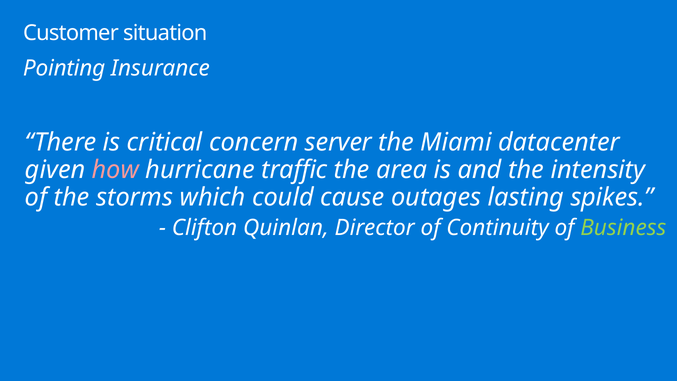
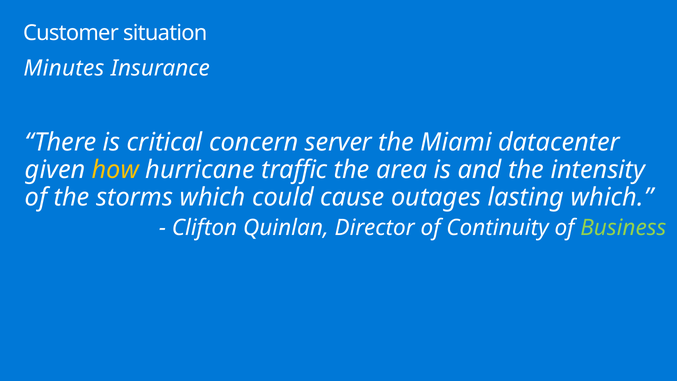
Pointing: Pointing -> Minutes
how colour: pink -> yellow
lasting spikes: spikes -> which
